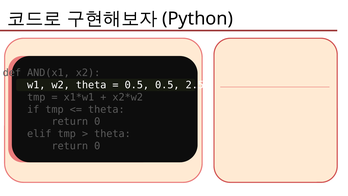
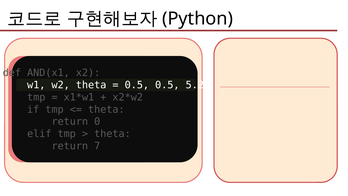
2.5: 2.5 -> 5.2
0 at (97, 146): 0 -> 7
